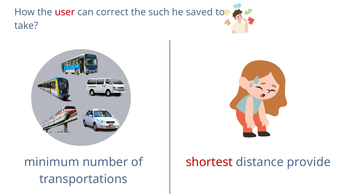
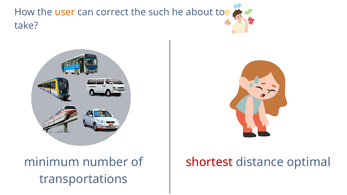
user colour: red -> orange
saved: saved -> about
provide: provide -> optimal
